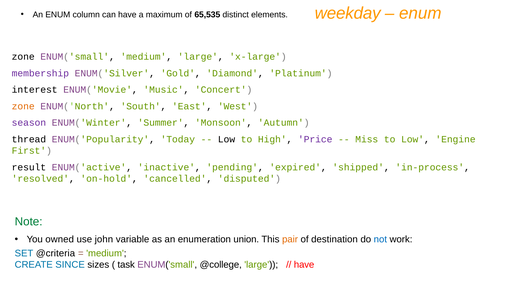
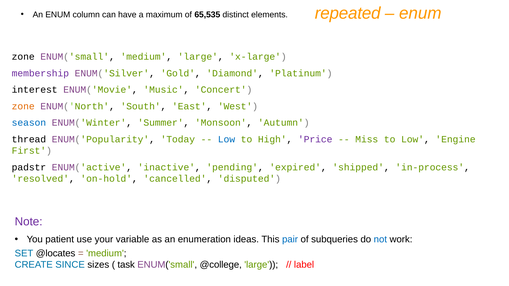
weekday: weekday -> repeated
season colour: purple -> blue
Low at (226, 139) colour: black -> blue
result: result -> padstr
Note colour: green -> purple
owned: owned -> patient
john: john -> your
union: union -> ideas
pair colour: orange -> blue
destination: destination -> subqueries
@criteria: @criteria -> @locates
have at (304, 265): have -> label
